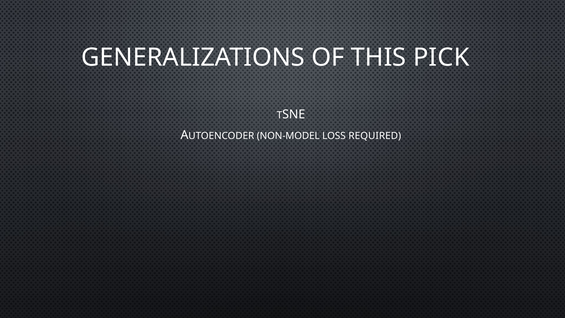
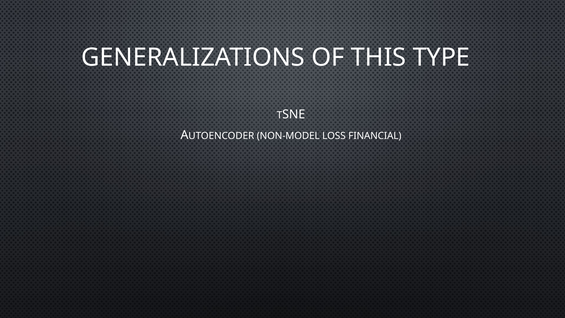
PICK: PICK -> TYPE
REQUIRED: REQUIRED -> FINANCIAL
